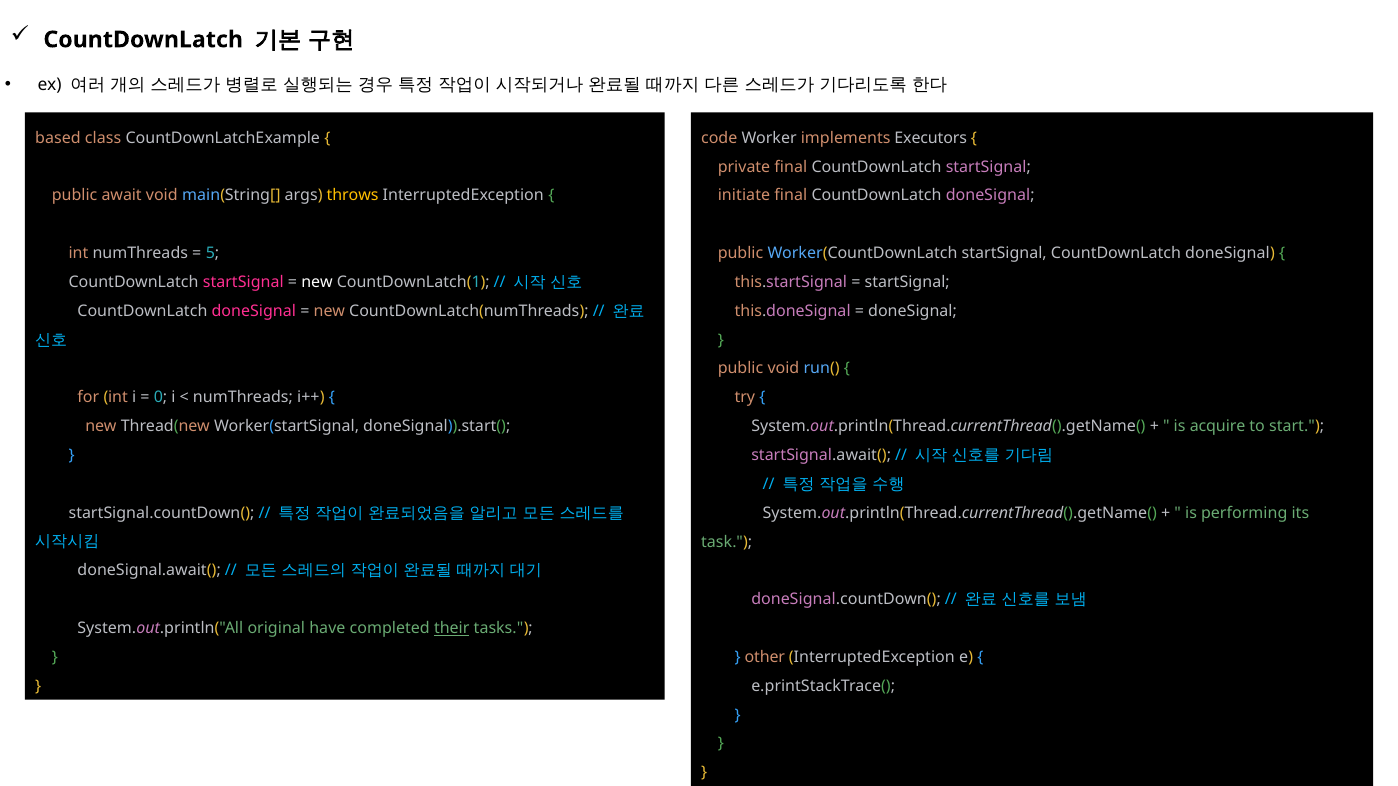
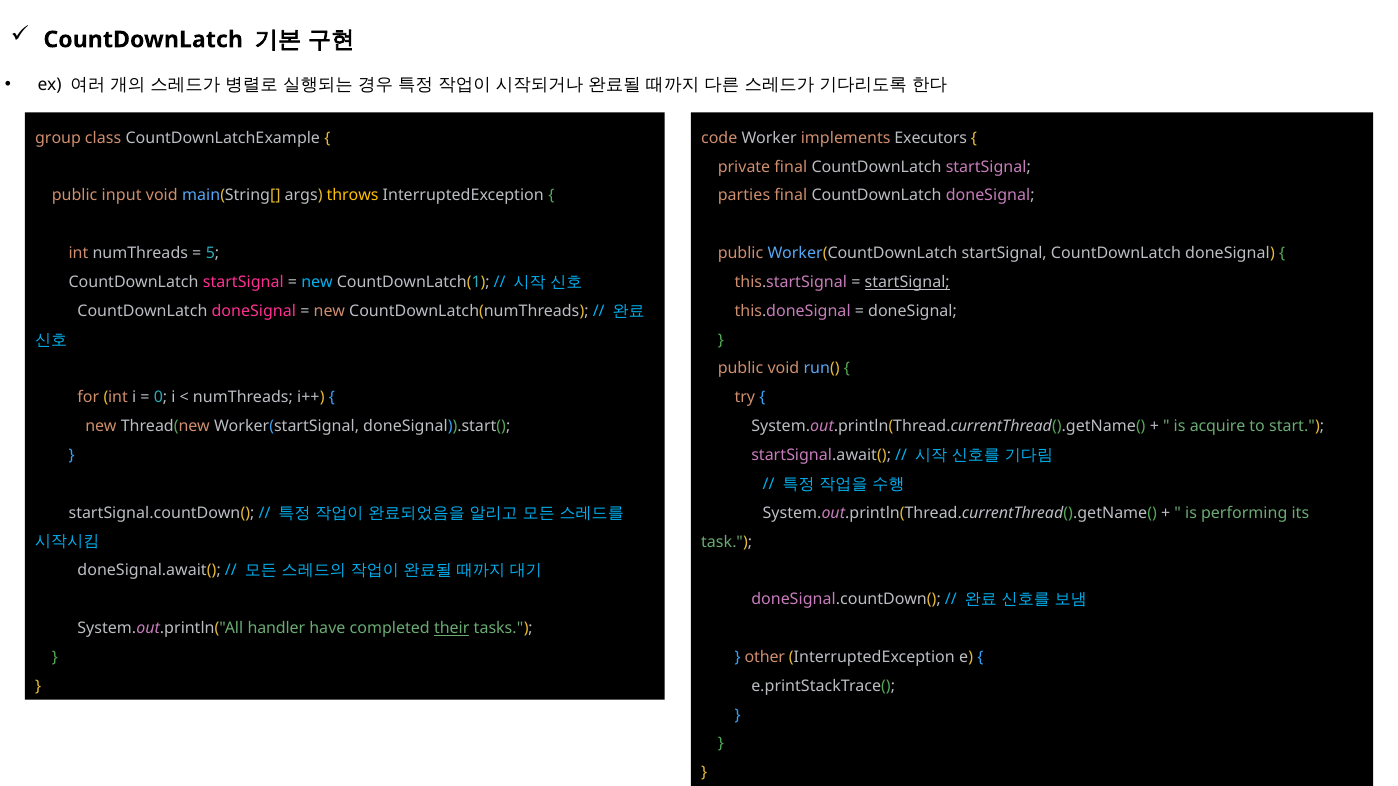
based: based -> group
await: await -> input
initiate: initiate -> parties
new at (317, 282) colour: white -> light blue
startSignal at (907, 282) underline: none -> present
original: original -> handler
